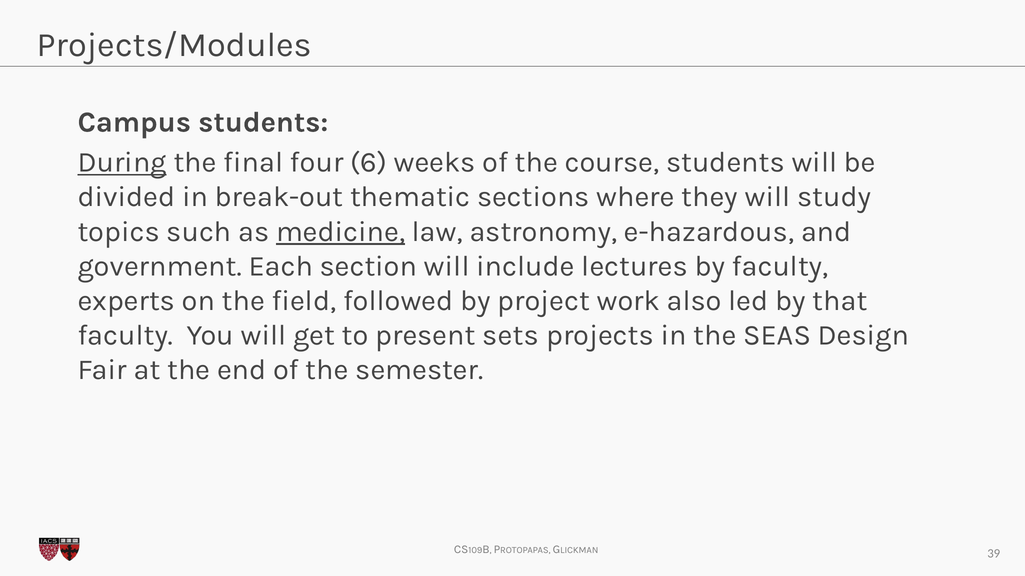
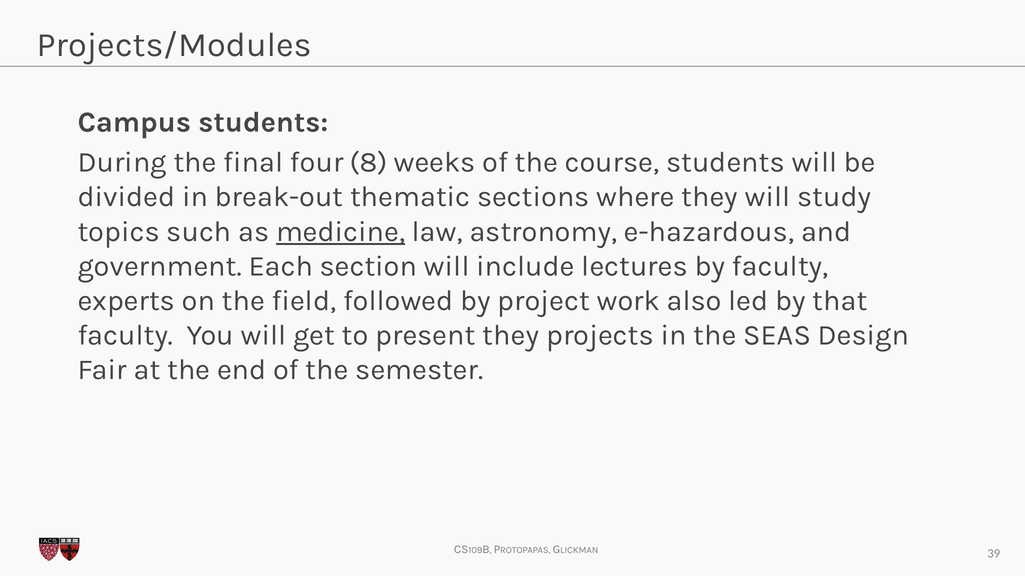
During underline: present -> none
6: 6 -> 8
present sets: sets -> they
